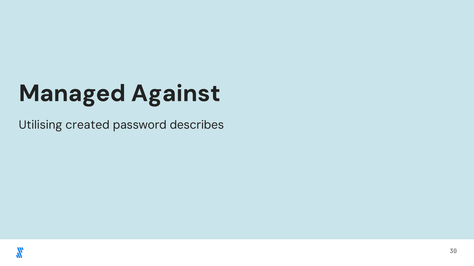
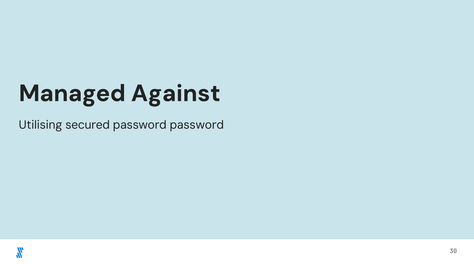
created: created -> secured
password describes: describes -> password
